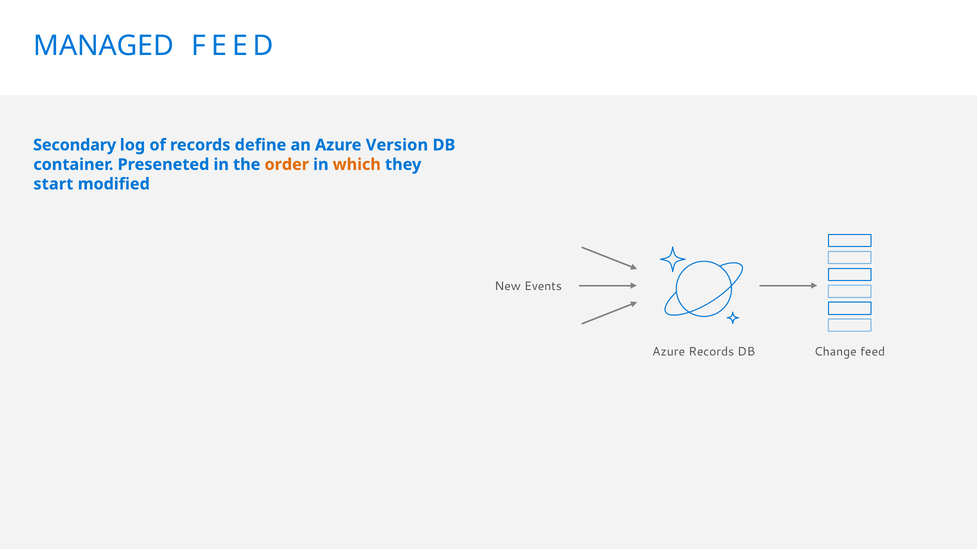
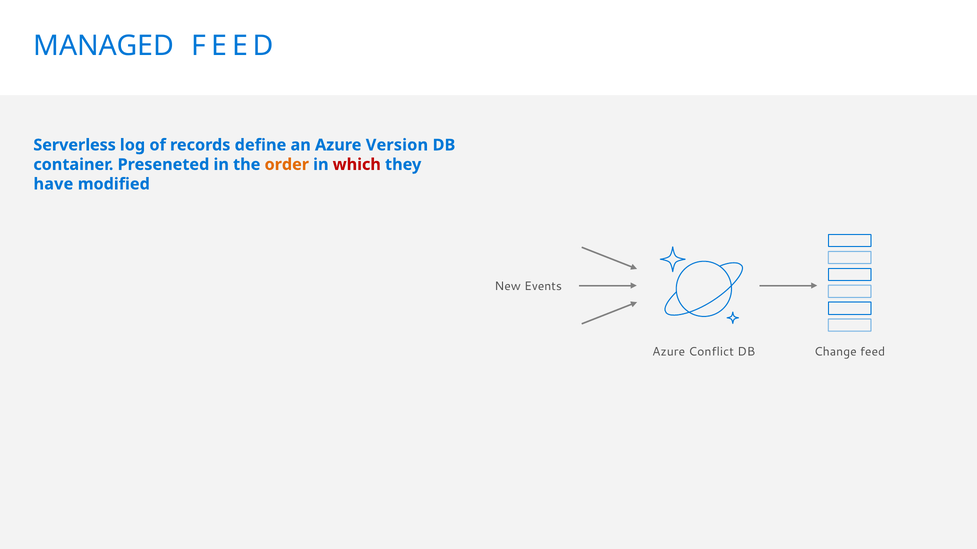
Secondary: Secondary -> Serverless
which colour: orange -> red
start: start -> have
Azure Records: Records -> Conflict
